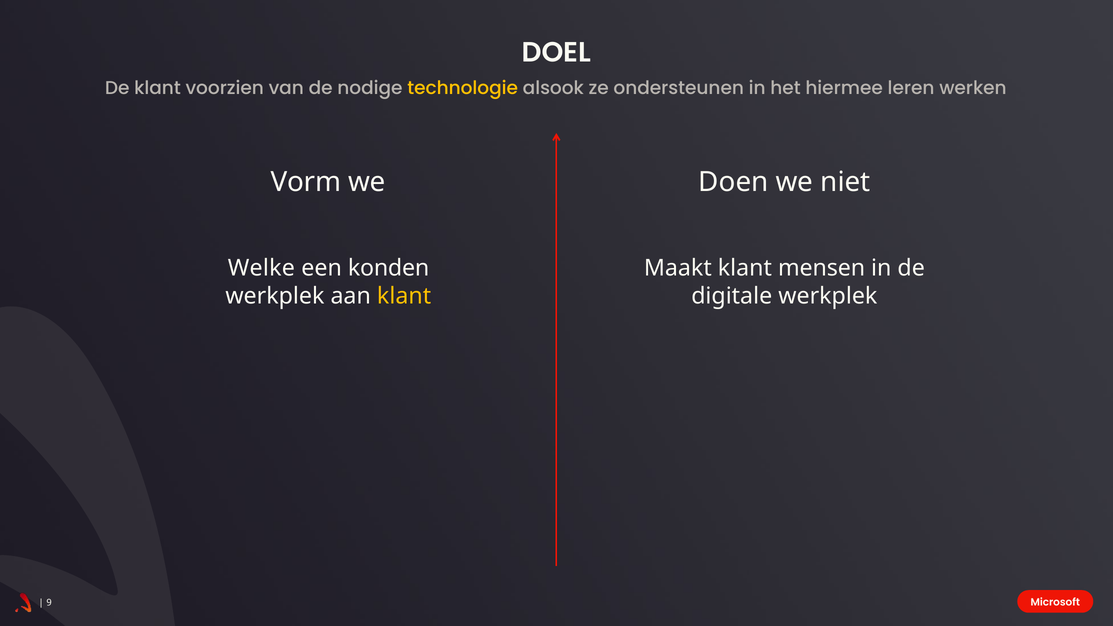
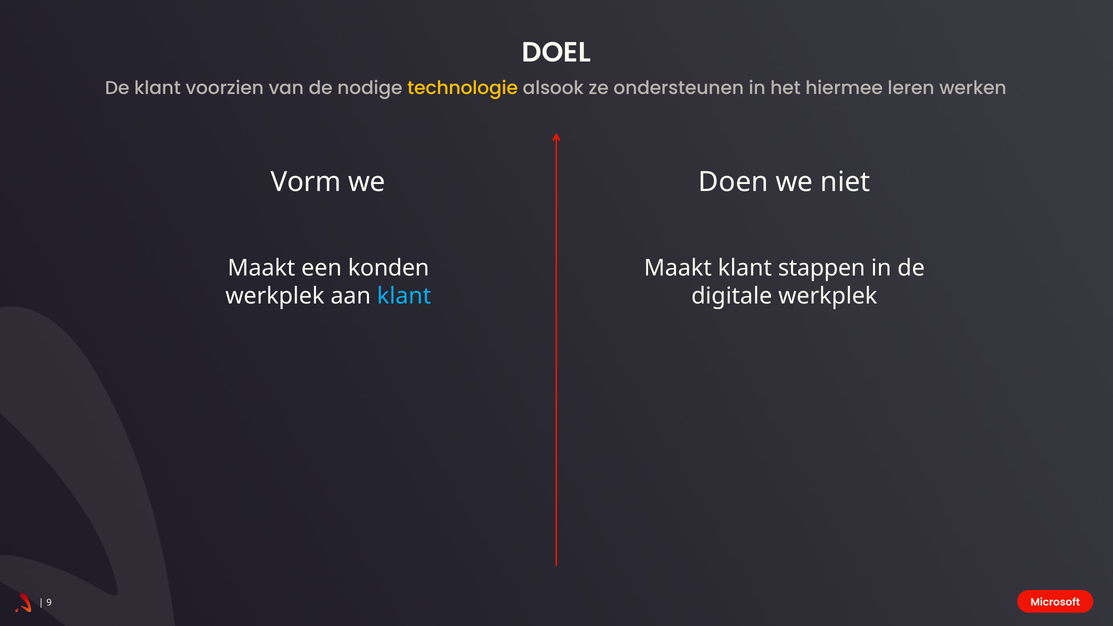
Welke at (261, 268): Welke -> Maakt
mensen: mensen -> stappen
klant at (404, 296) colour: yellow -> light blue
